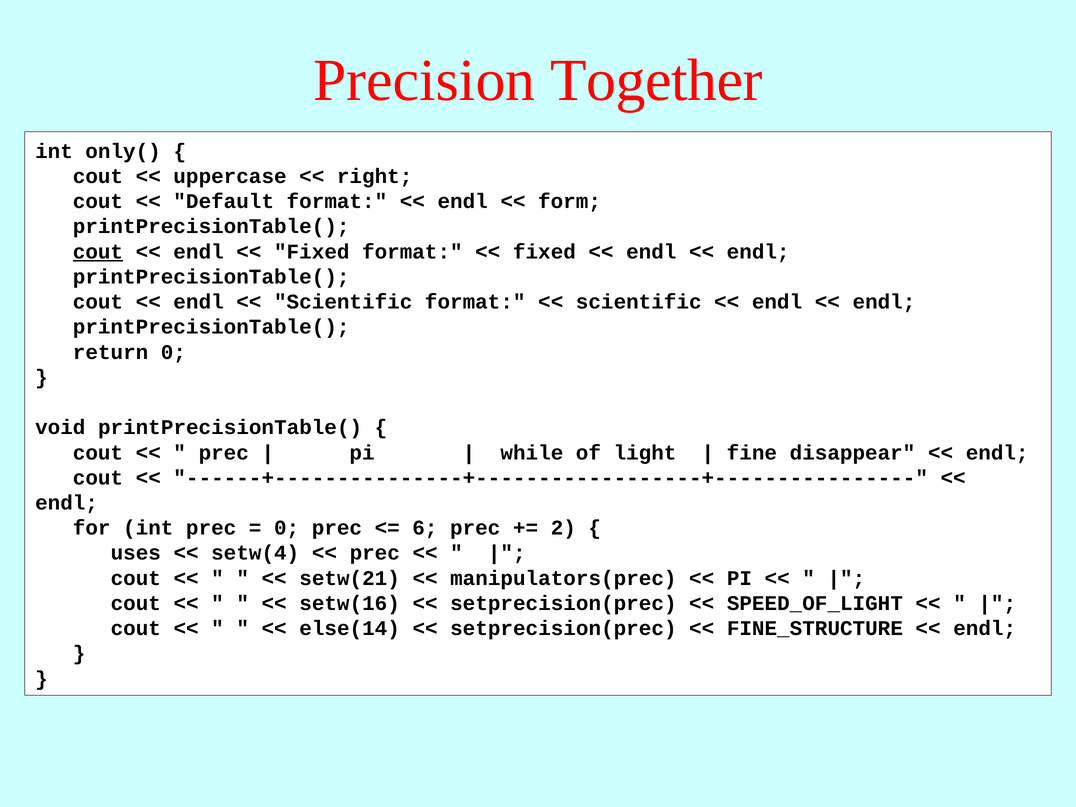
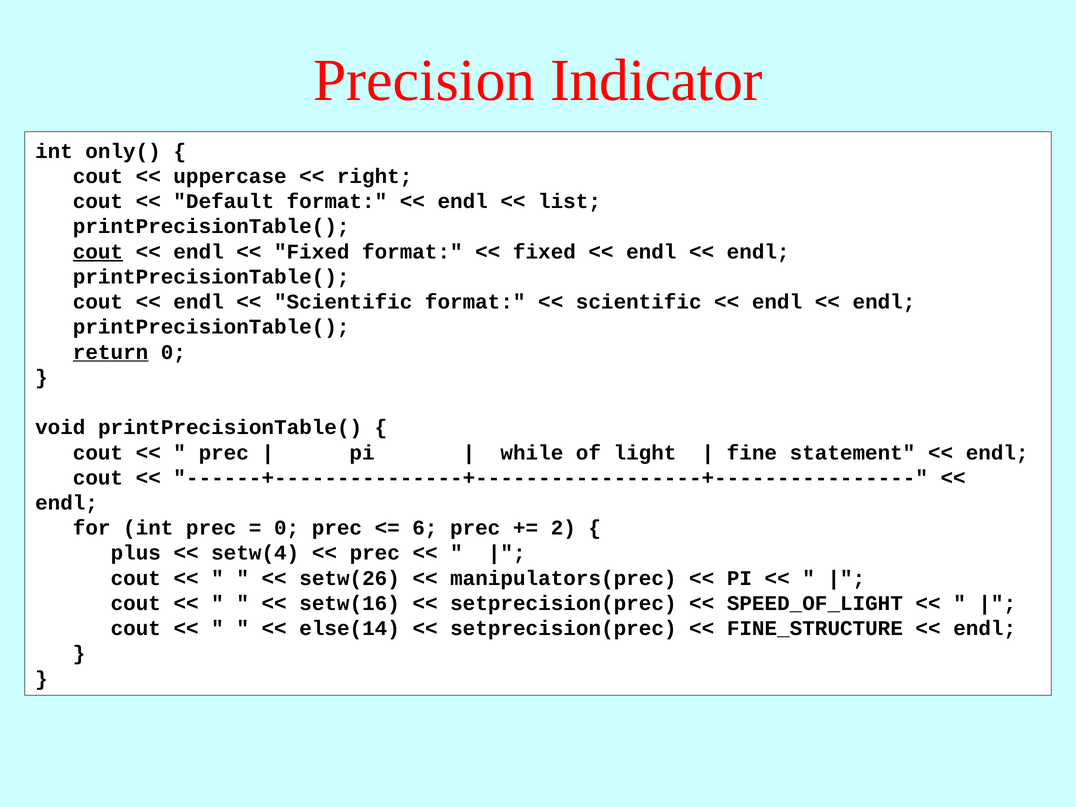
Together: Together -> Indicator
form: form -> list
return underline: none -> present
disappear: disappear -> statement
uses: uses -> plus
setw(21: setw(21 -> setw(26
